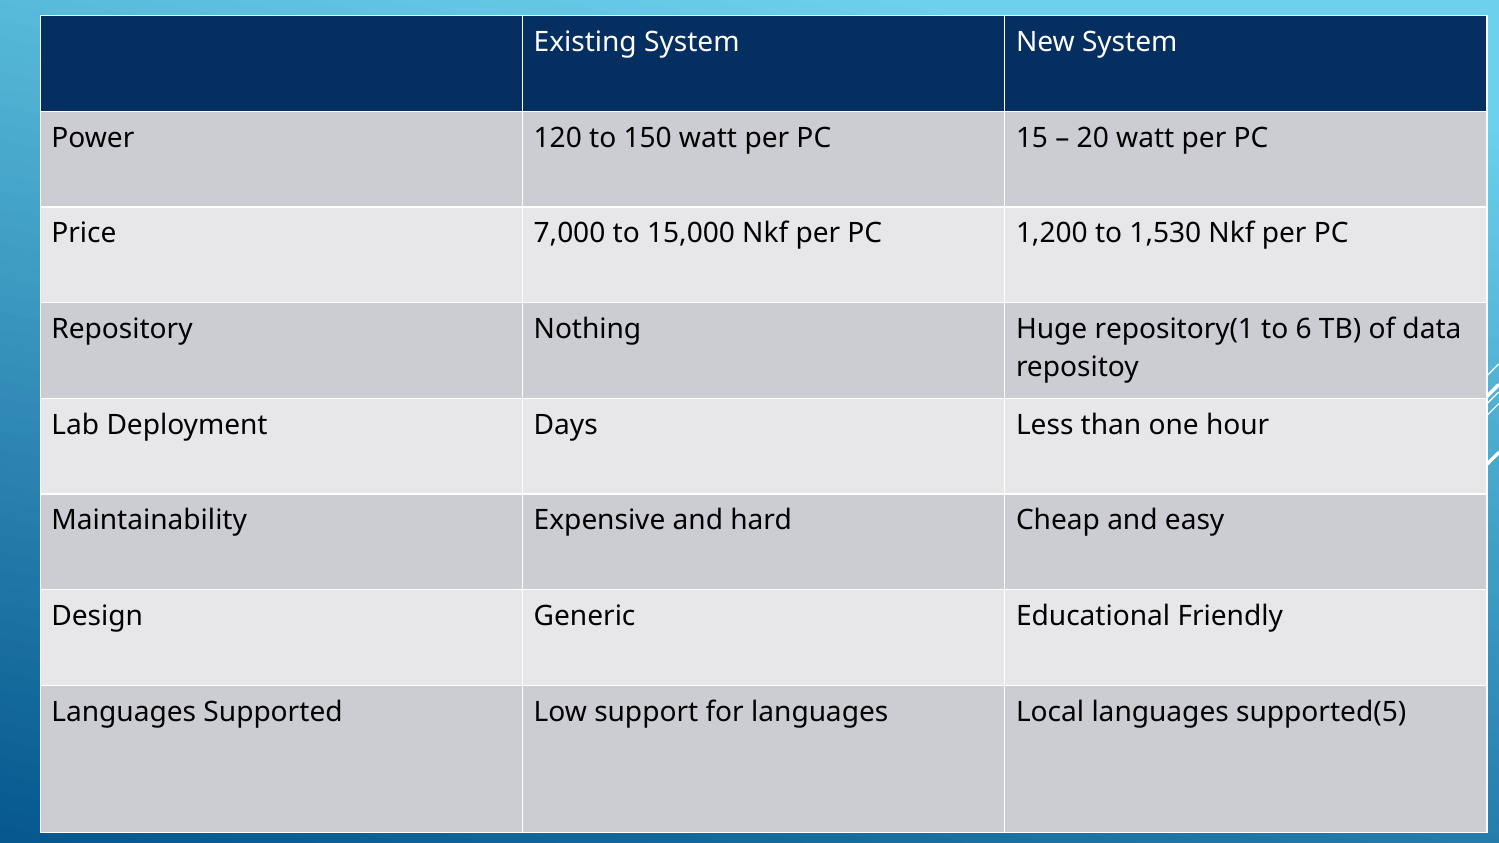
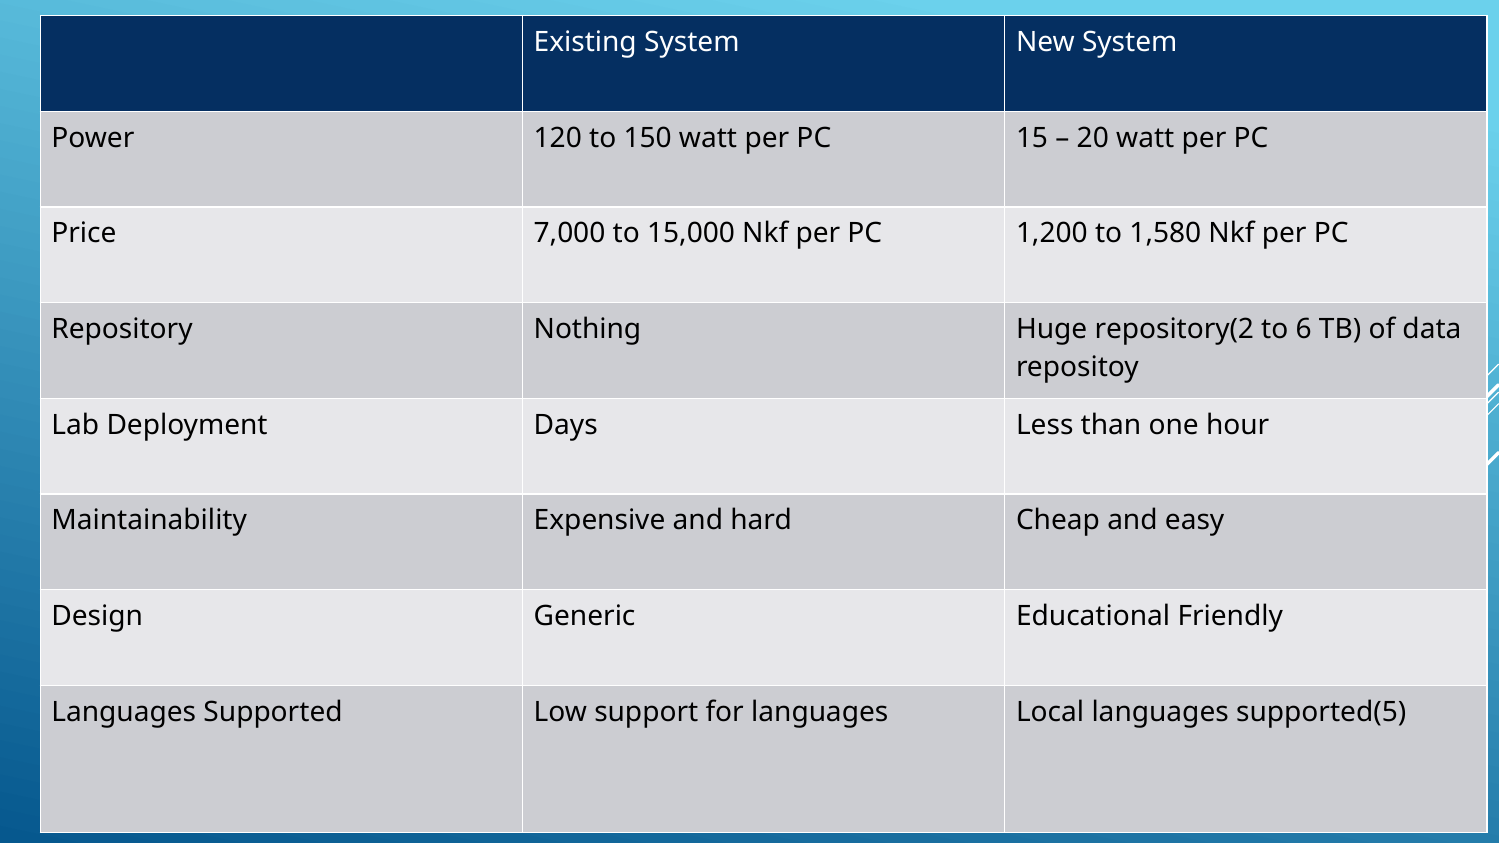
1,530: 1,530 -> 1,580
repository(1: repository(1 -> repository(2
